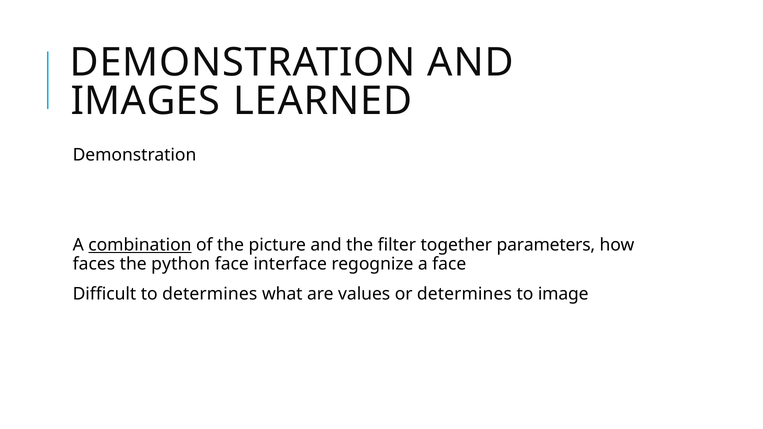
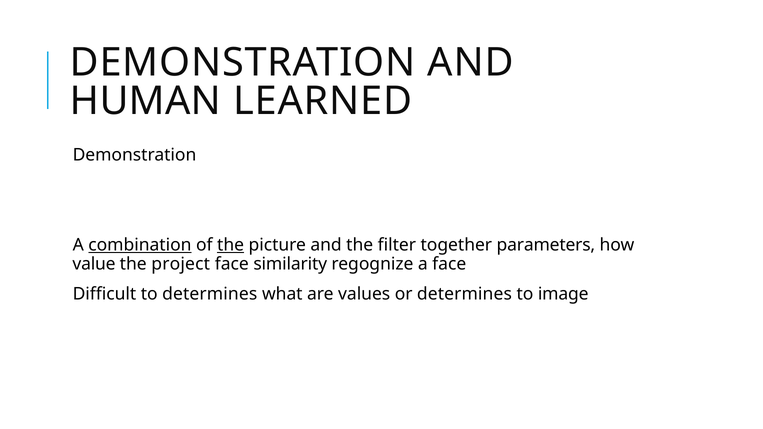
IMAGES: IMAGES -> HUMAN
the at (231, 245) underline: none -> present
faces: faces -> value
python: python -> project
interface: interface -> similarity
